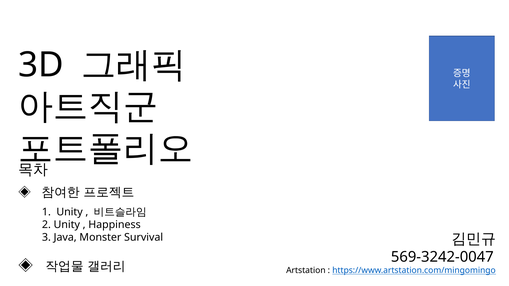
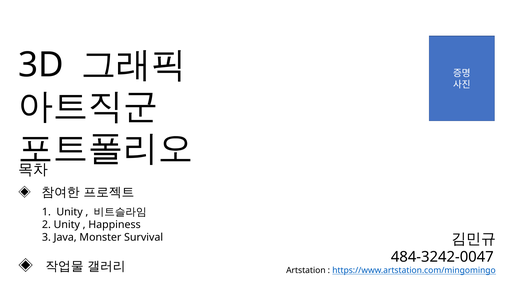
569-3242-0047: 569-3242-0047 -> 484-3242-0047
